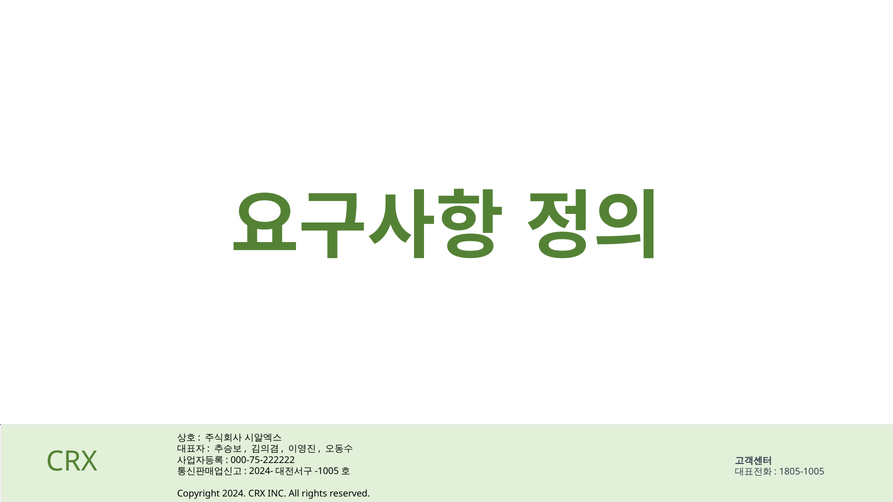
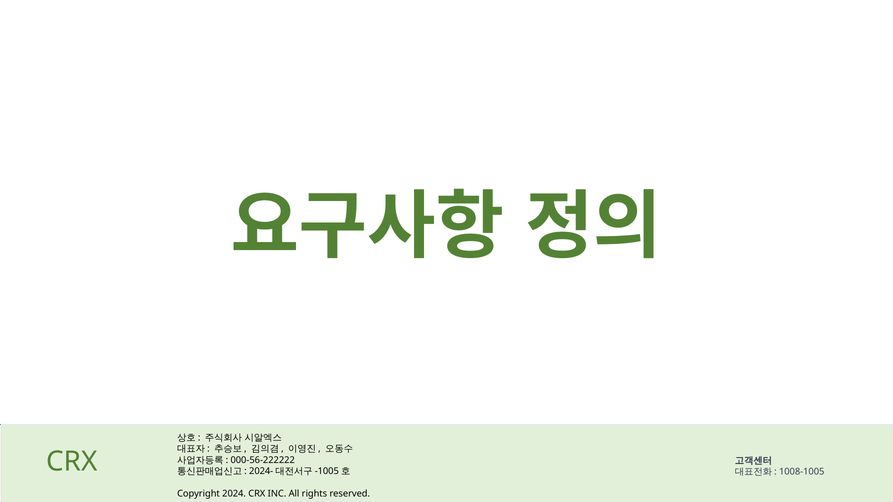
000-75-222222: 000-75-222222 -> 000-56-222222
1805-1005: 1805-1005 -> 1008-1005
